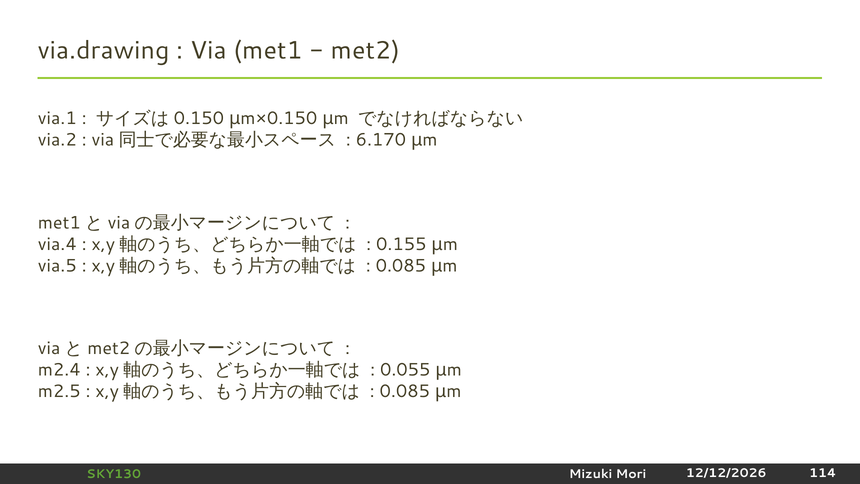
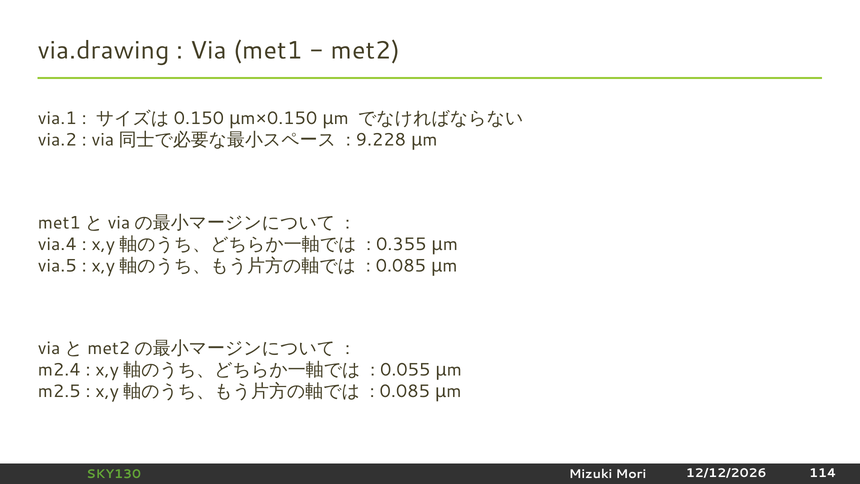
6.170: 6.170 -> 9.228
0.155: 0.155 -> 0.355
